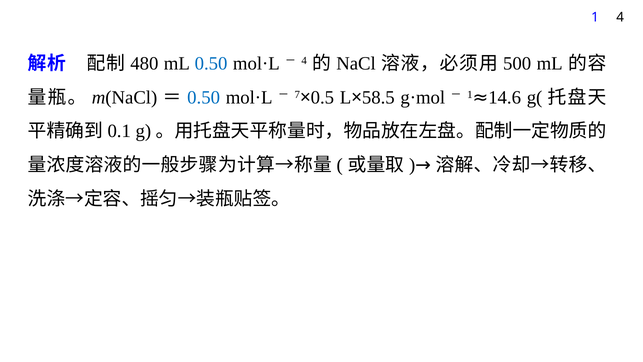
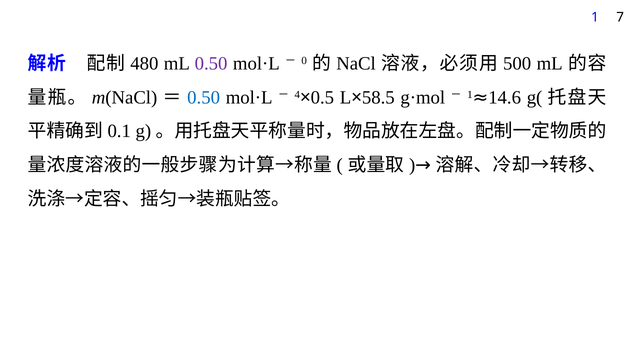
1 4: 4 -> 7
0.50 at (211, 64) colour: blue -> purple
4 at (304, 61): 4 -> 0
7: 7 -> 4
